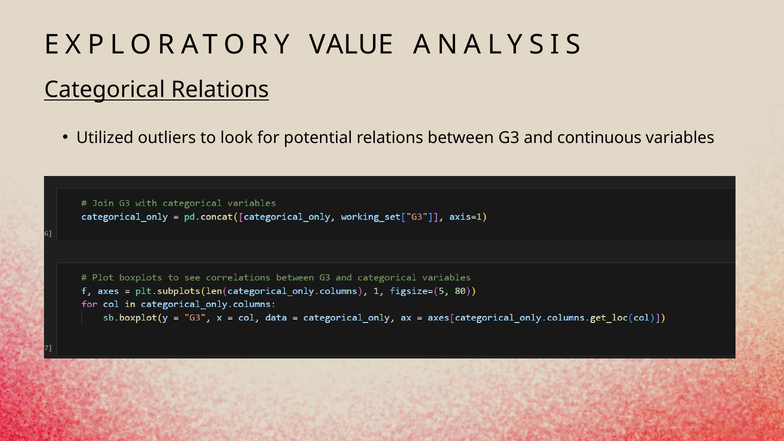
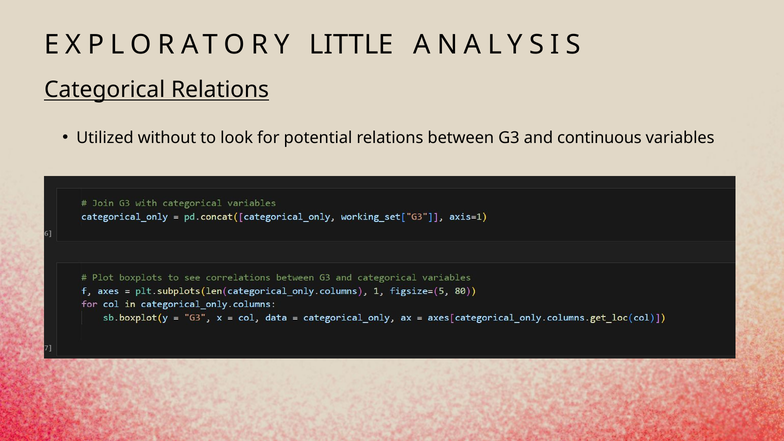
VALUE: VALUE -> LITTLE
outliers: outliers -> without
